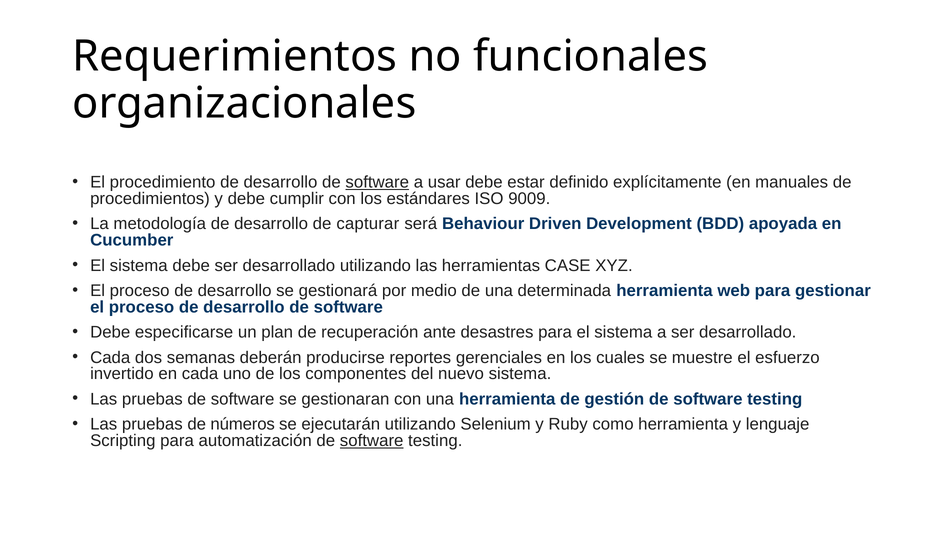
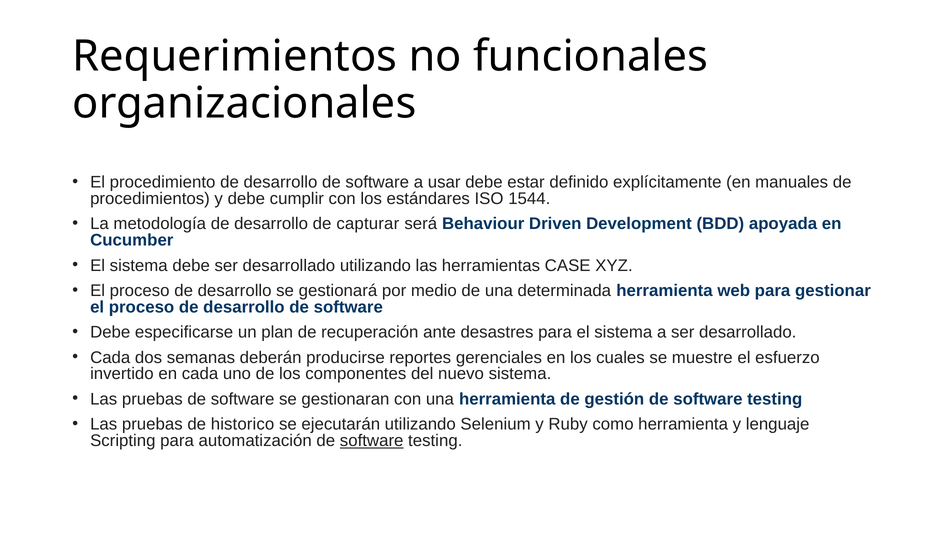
software at (377, 182) underline: present -> none
9009: 9009 -> 1544
números: números -> historico
